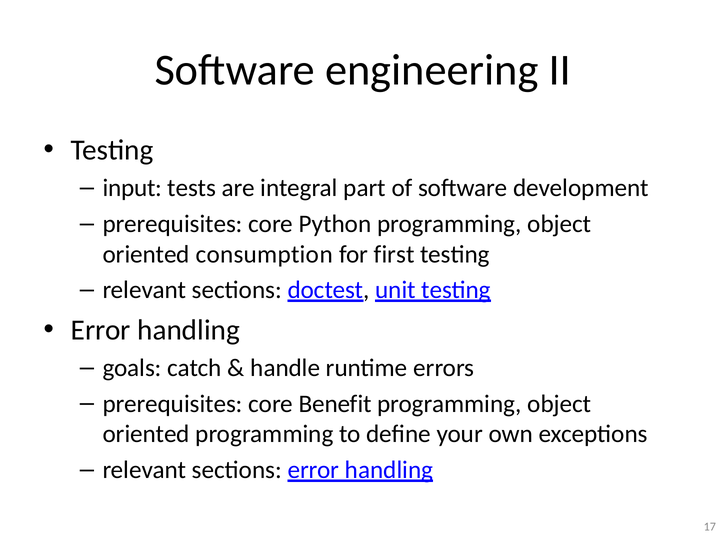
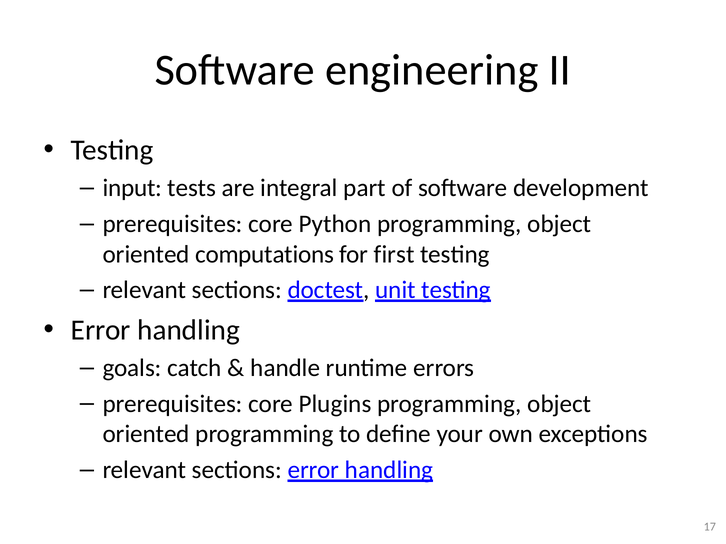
consumption: consumption -> computations
Benefit: Benefit -> Plugins
